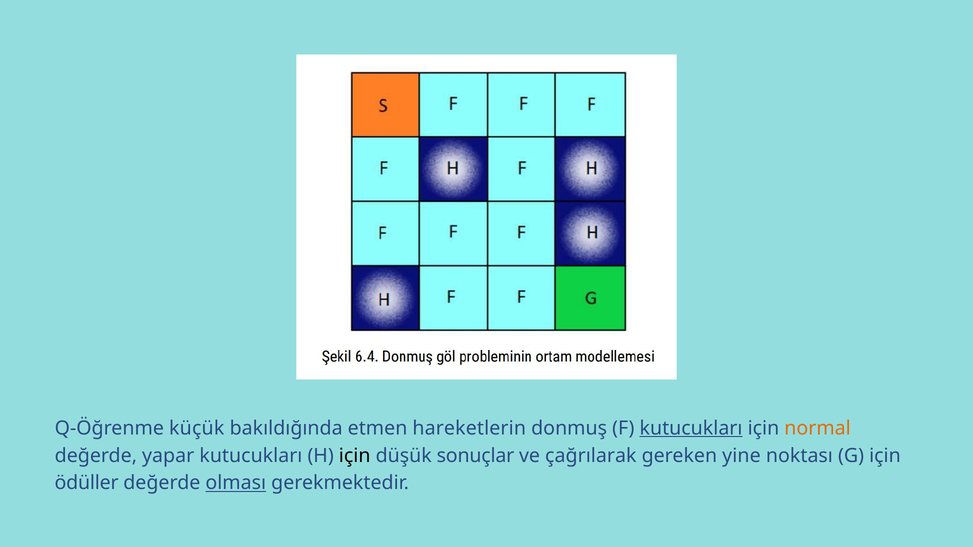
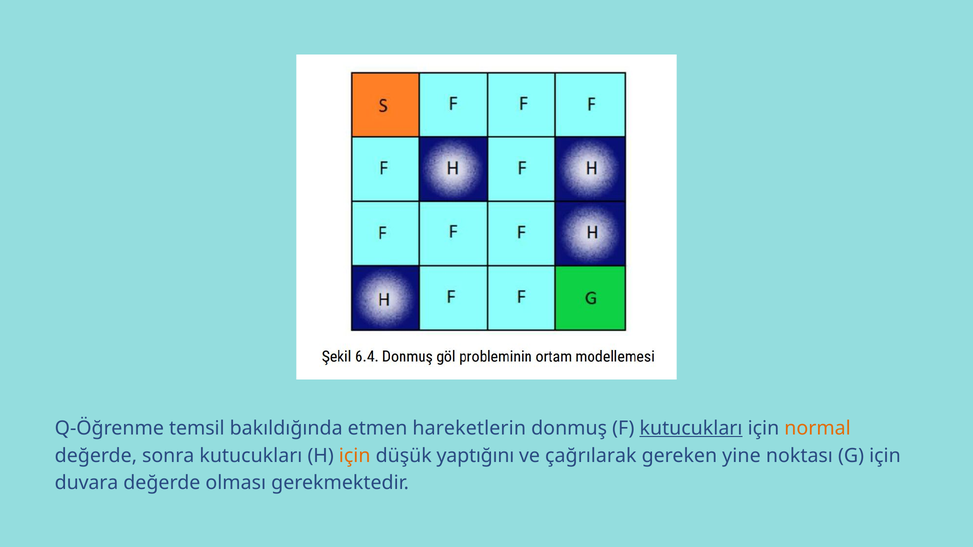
küçük: küçük -> temsil
yapar: yapar -> sonra
için at (355, 456) colour: black -> orange
sonuçlar: sonuçlar -> yaptığını
ödüller: ödüller -> duvara
olması underline: present -> none
